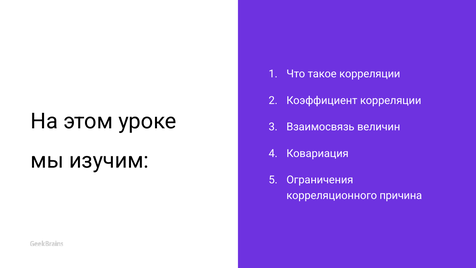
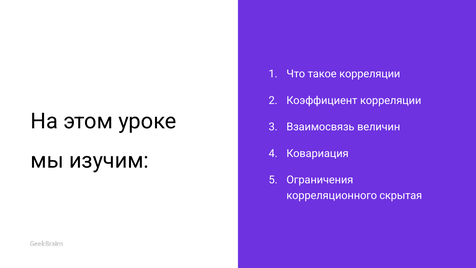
причина: причина -> скрытая
